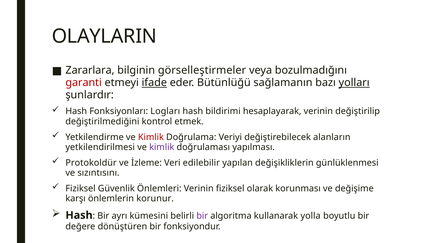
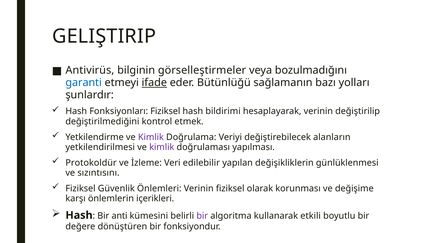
OLAYLARIN: OLAYLARIN -> GELIŞTIRIP
Zararlara: Zararlara -> Antivirüs
garanti colour: red -> blue
yolları underline: present -> none
Fonksiyonları Logları: Logları -> Fiziksel
Kimlik at (151, 137) colour: red -> purple
korunur: korunur -> içerikleri
ayrı: ayrı -> anti
yolla: yolla -> etkili
